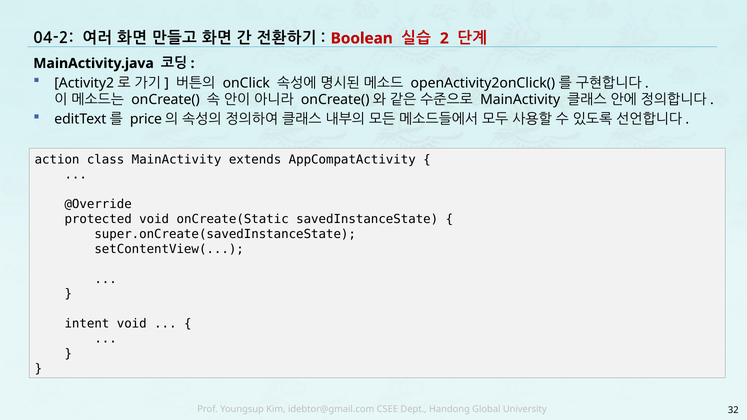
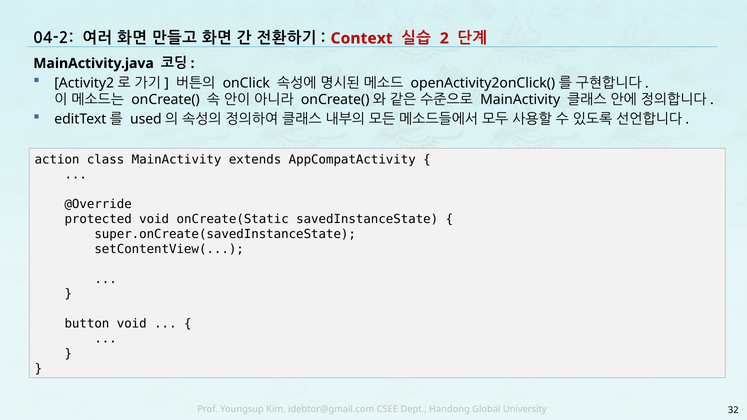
Boolean: Boolean -> Context
price: price -> used
intent: intent -> button
